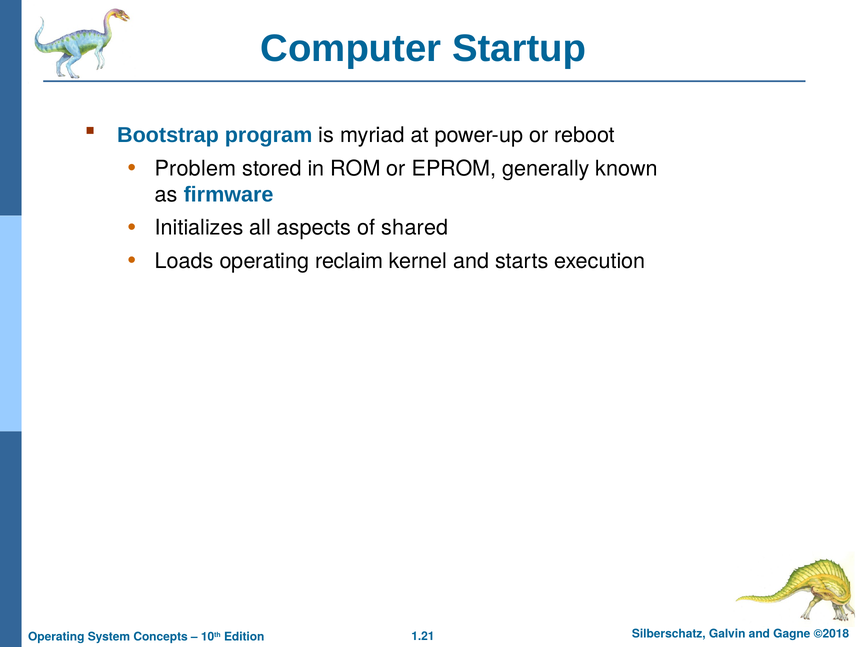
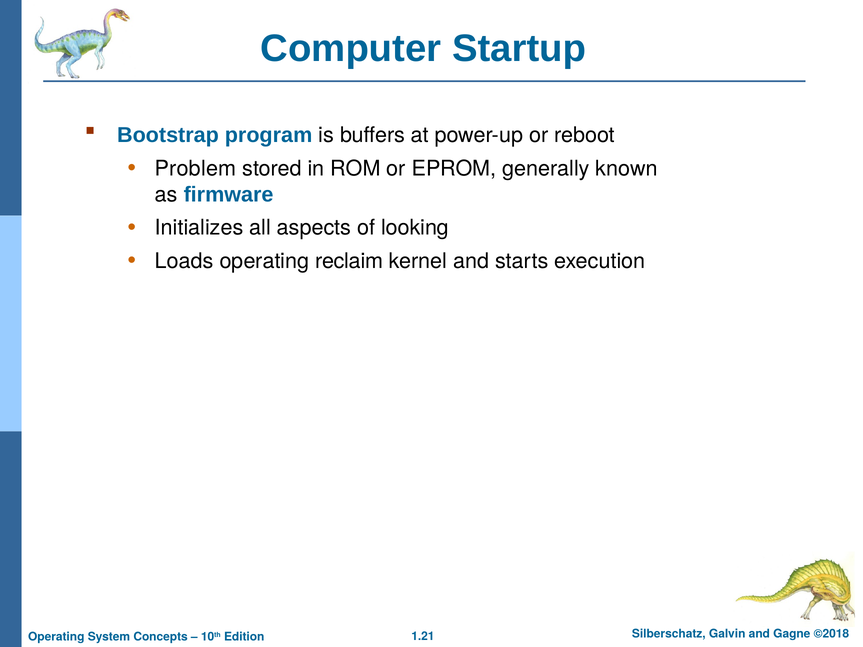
myriad: myriad -> buffers
shared: shared -> looking
